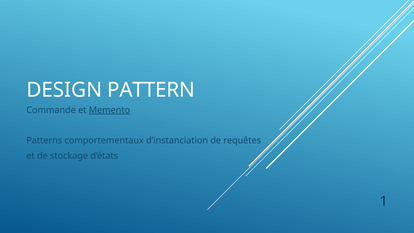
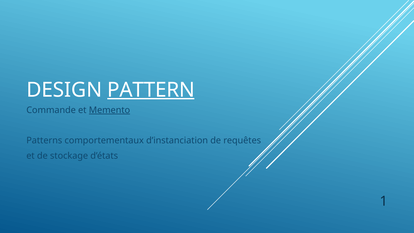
PATTERN underline: none -> present
